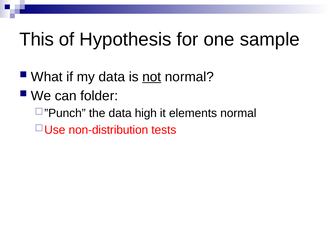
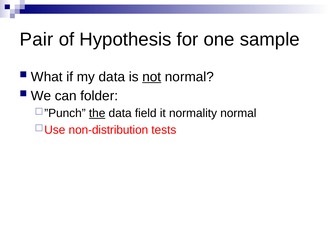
This: This -> Pair
the underline: none -> present
high: high -> field
elements: elements -> normality
